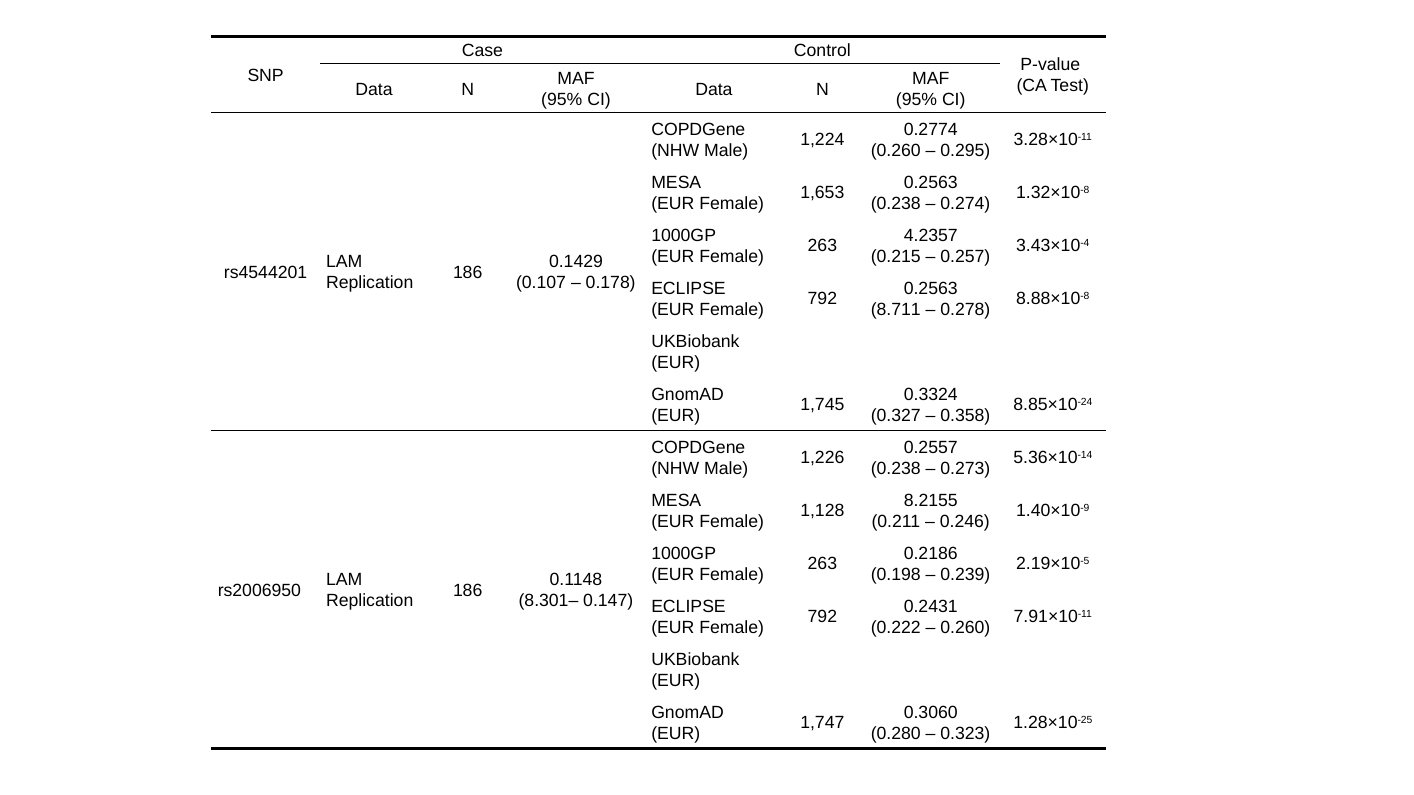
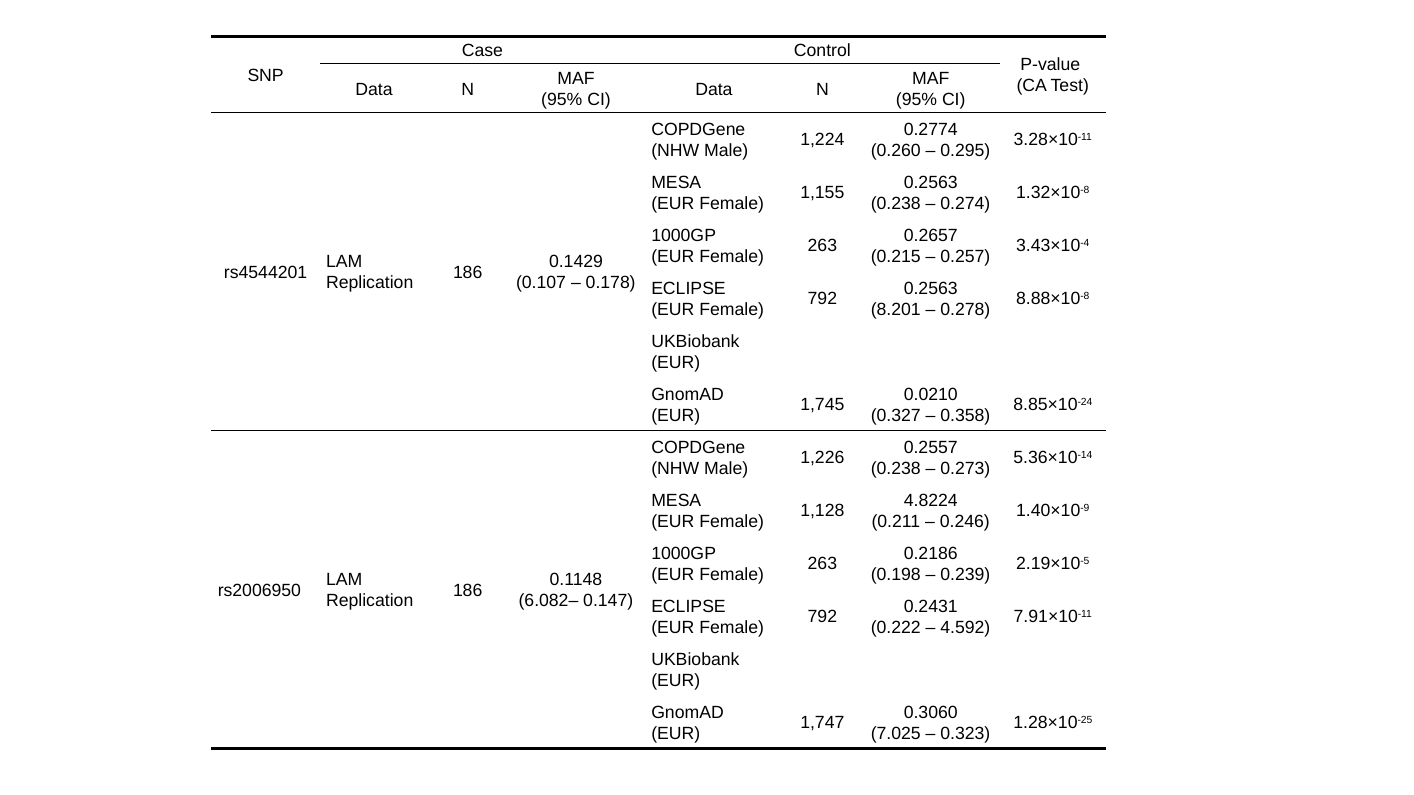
1,653: 1,653 -> 1,155
4.2357: 4.2357 -> 0.2657
8.711: 8.711 -> 8.201
0.3324: 0.3324 -> 0.0210
8.2155: 8.2155 -> 4.8224
8.301–: 8.301– -> 6.082–
0.260 at (965, 628): 0.260 -> 4.592
0.280: 0.280 -> 7.025
